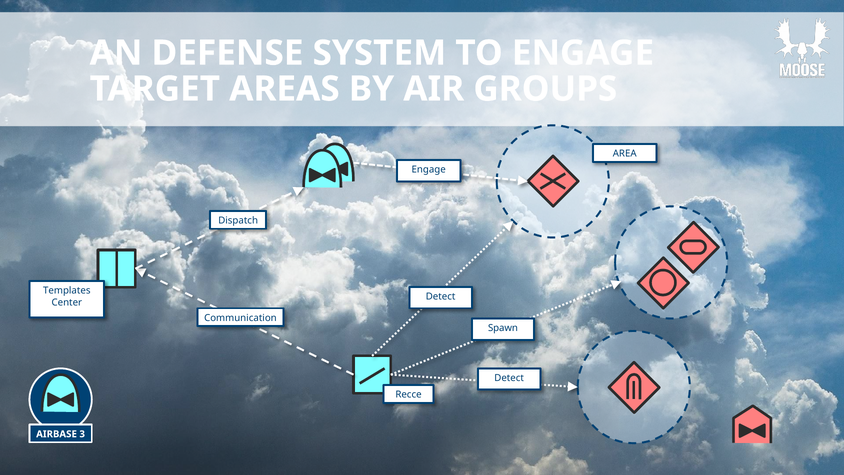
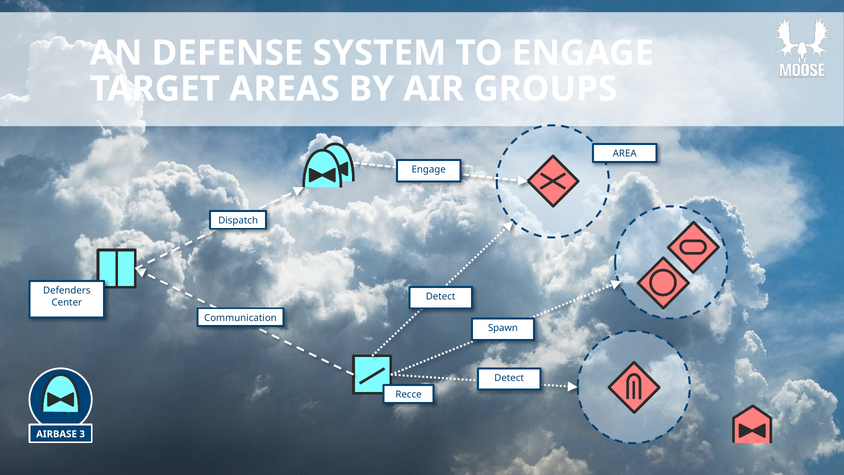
Templates: Templates -> Defenders
